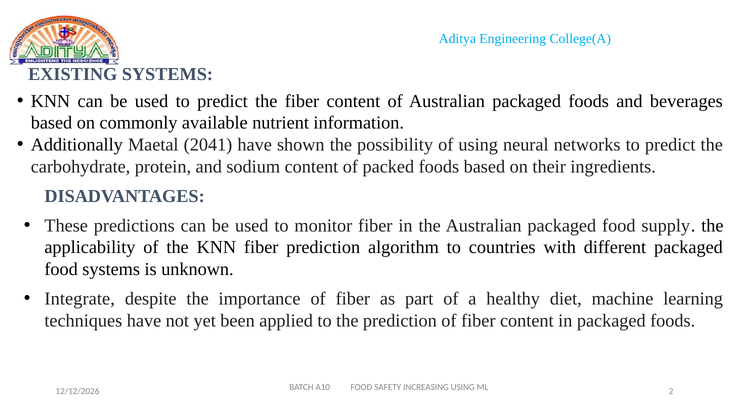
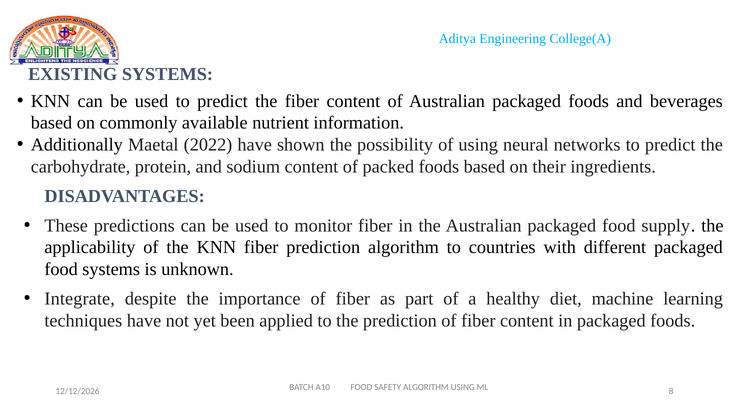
2041: 2041 -> 2022
SAFETY INCREASING: INCREASING -> ALGORITHM
2: 2 -> 8
